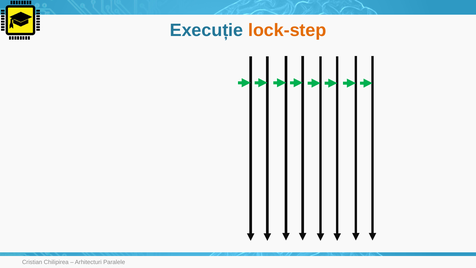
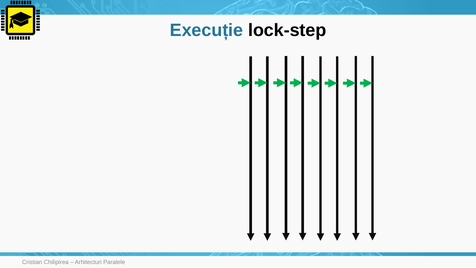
lock-step colour: orange -> black
